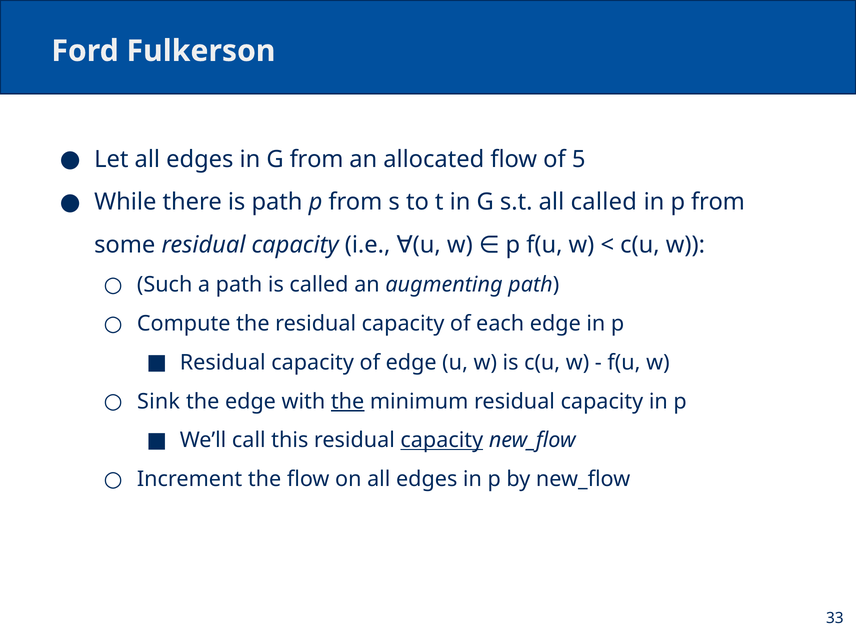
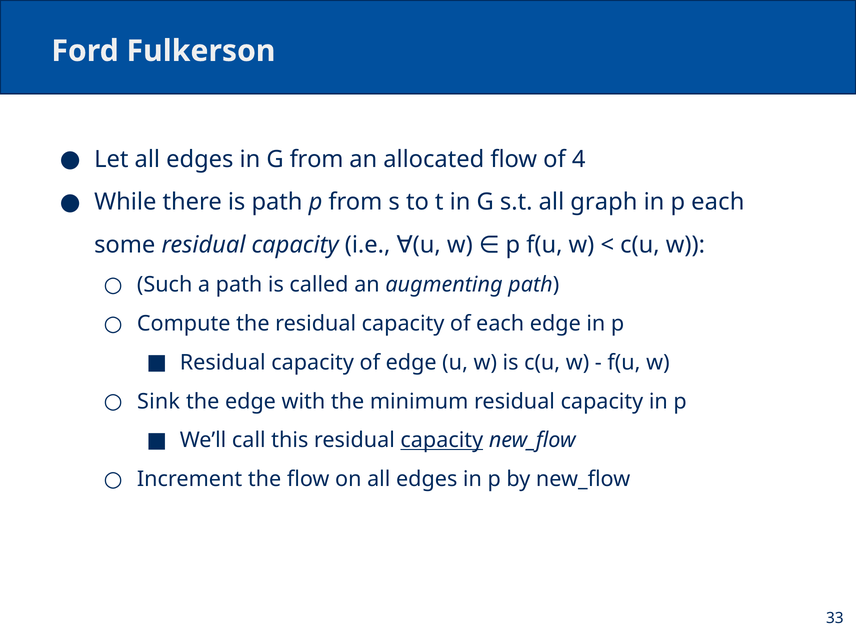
5: 5 -> 4
all called: called -> graph
in p from: from -> each
the at (348, 401) underline: present -> none
